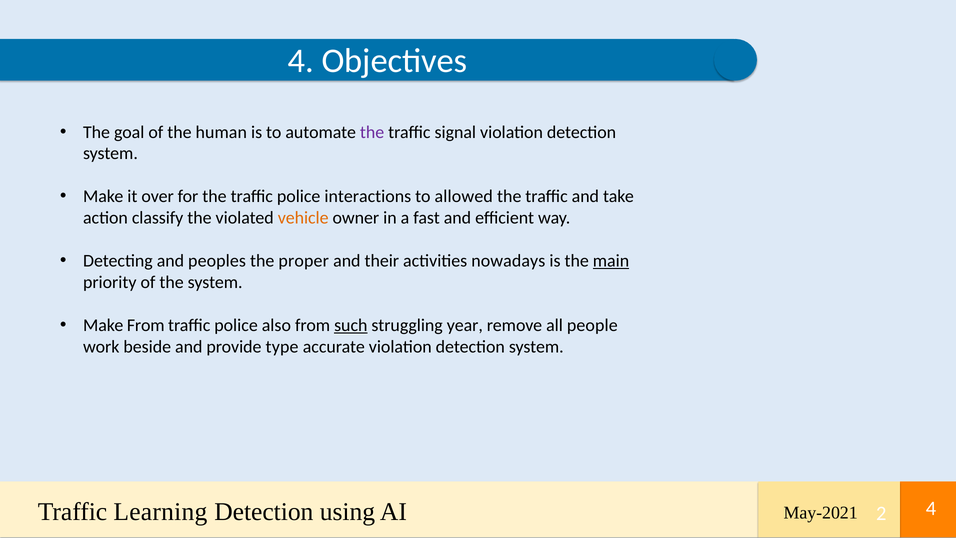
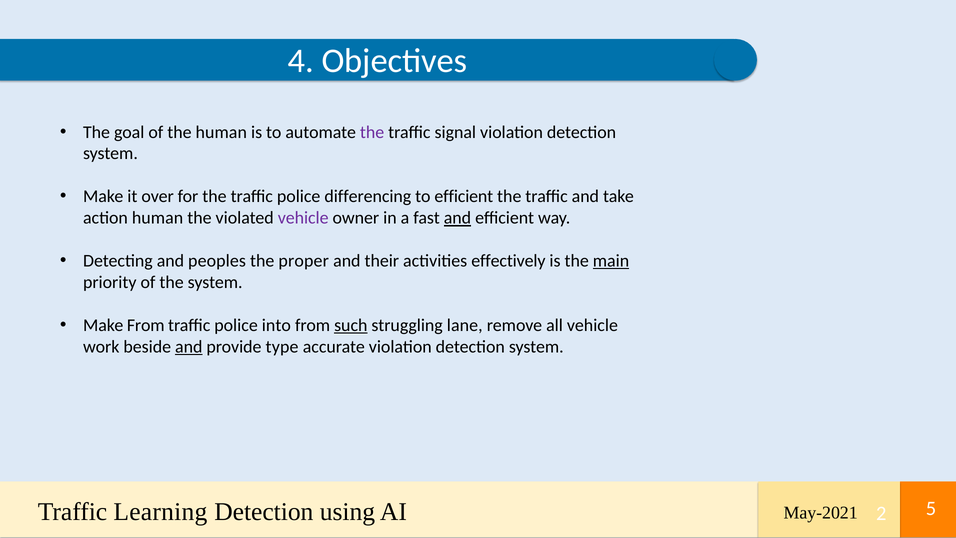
interactions: interactions -> differencing
to allowed: allowed -> efficient
action classify: classify -> human
vehicle at (303, 218) colour: orange -> purple
and at (457, 218) underline: none -> present
nowadays: nowadays -> effectively
also: also -> into
year: year -> lane
all people: people -> vehicle
and at (189, 347) underline: none -> present
AI 4: 4 -> 5
